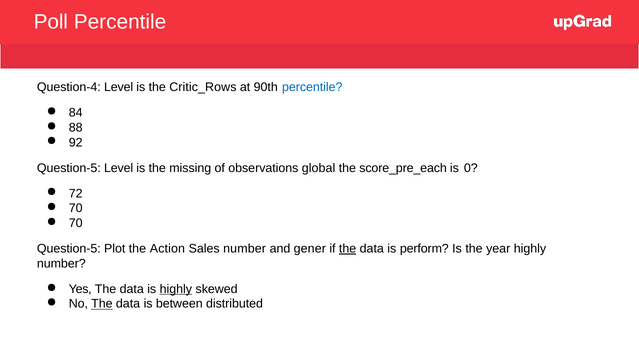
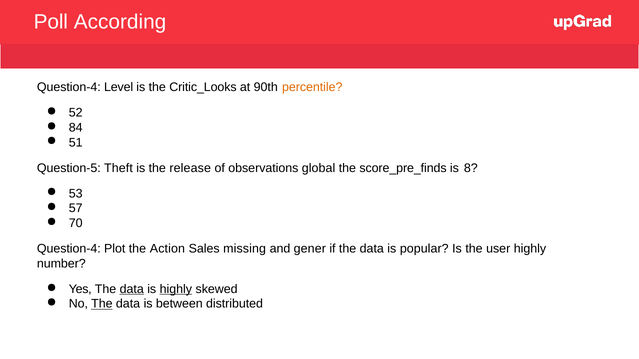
Poll Percentile: Percentile -> According
Critic_Rows: Critic_Rows -> Critic_Looks
percentile at (312, 87) colour: blue -> orange
84: 84 -> 52
88: 88 -> 84
92: 92 -> 51
Question-5 Level: Level -> Theft
missing: missing -> release
score_pre_each: score_pre_each -> score_pre_finds
0: 0 -> 8
72: 72 -> 53
70 at (76, 209): 70 -> 57
Question-5 at (69, 249): Question-5 -> Question-4
Sales number: number -> missing
the at (348, 249) underline: present -> none
perform: perform -> popular
year: year -> user
data at (132, 289) underline: none -> present
